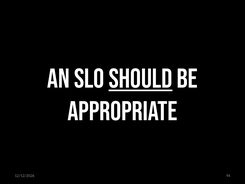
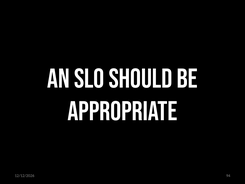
should underline: present -> none
